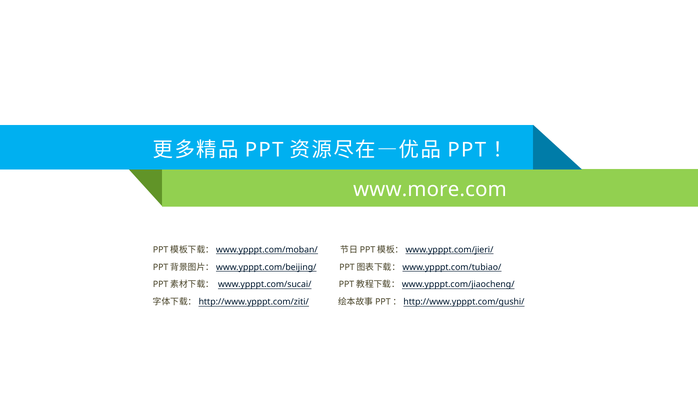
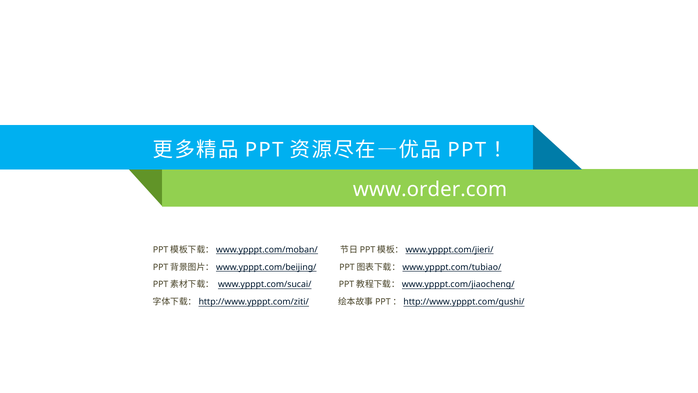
www.more.com: www.more.com -> www.order.com
